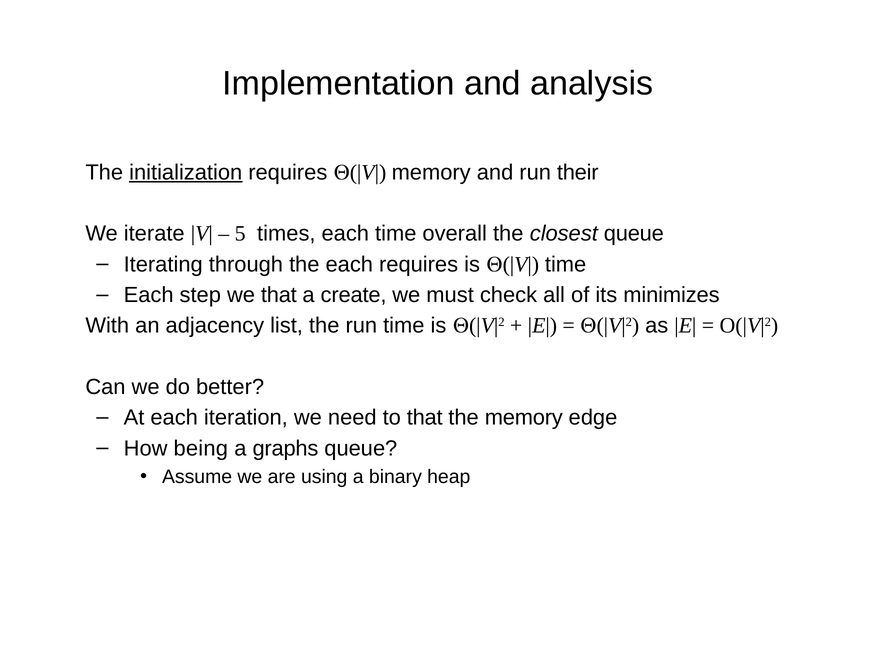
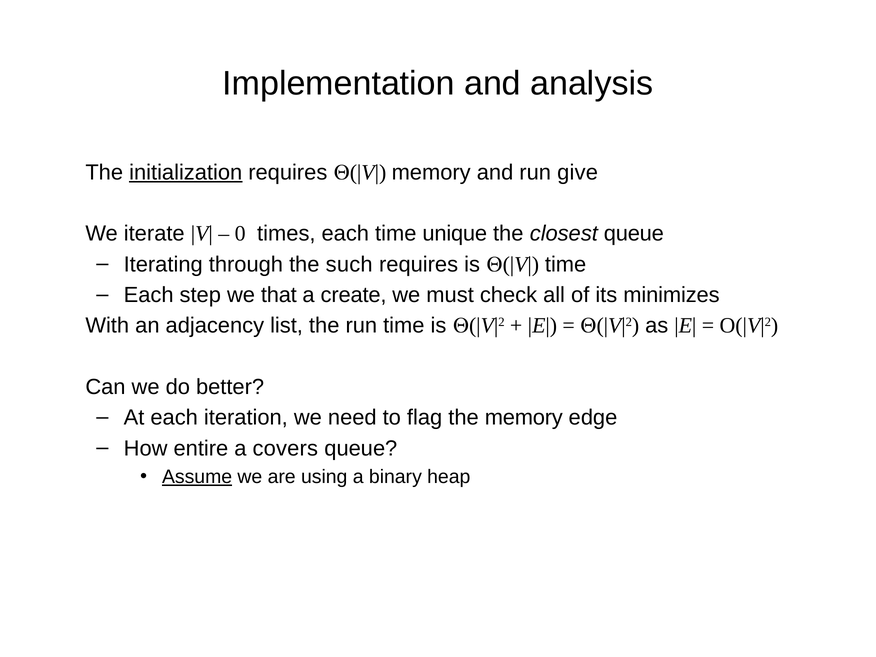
their: their -> give
5: 5 -> 0
overall: overall -> unique
the each: each -> such
to that: that -> flag
being: being -> entire
graphs: graphs -> covers
Assume underline: none -> present
